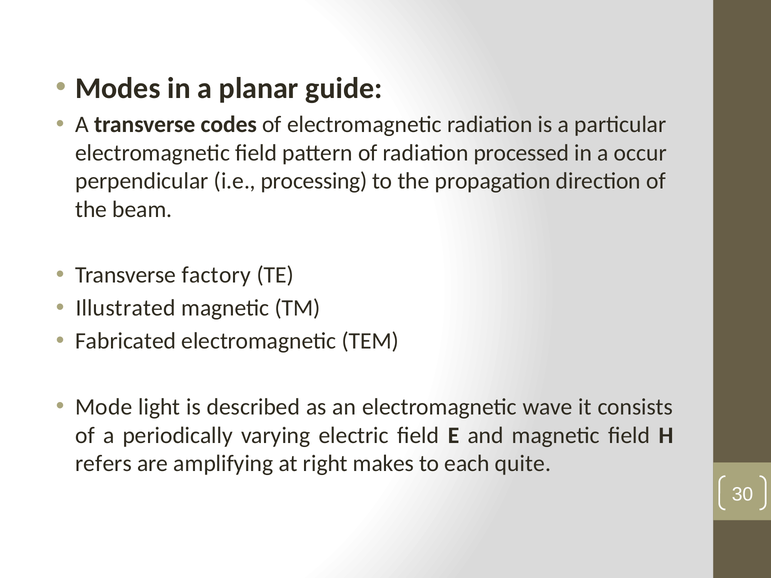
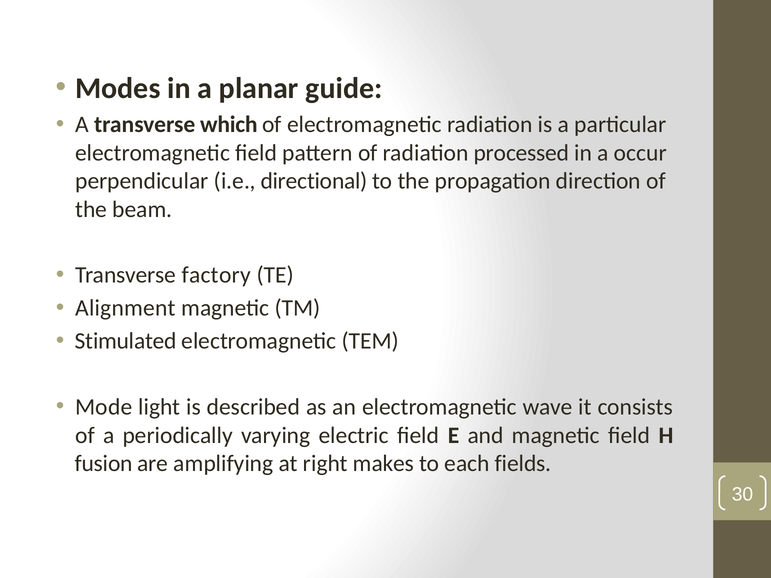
codes: codes -> which
processing: processing -> directional
Illustrated: Illustrated -> Alignment
Fabricated: Fabricated -> Stimulated
refers: refers -> fusion
quite: quite -> fields
